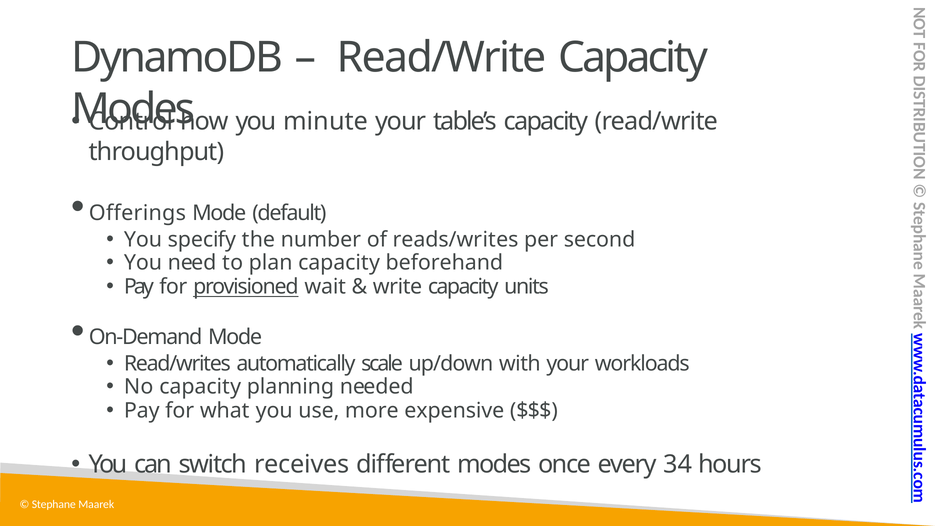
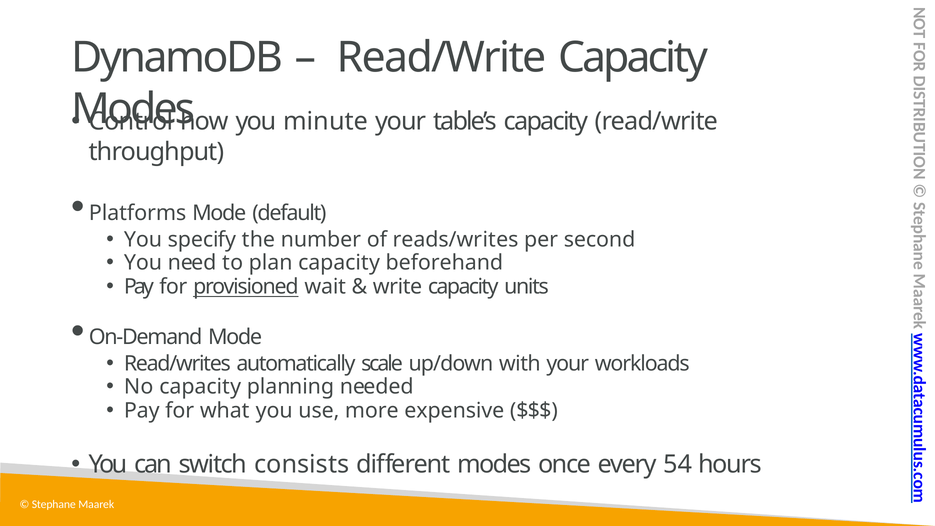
Offerings: Offerings -> Platforms
receives: receives -> consists
34: 34 -> 54
